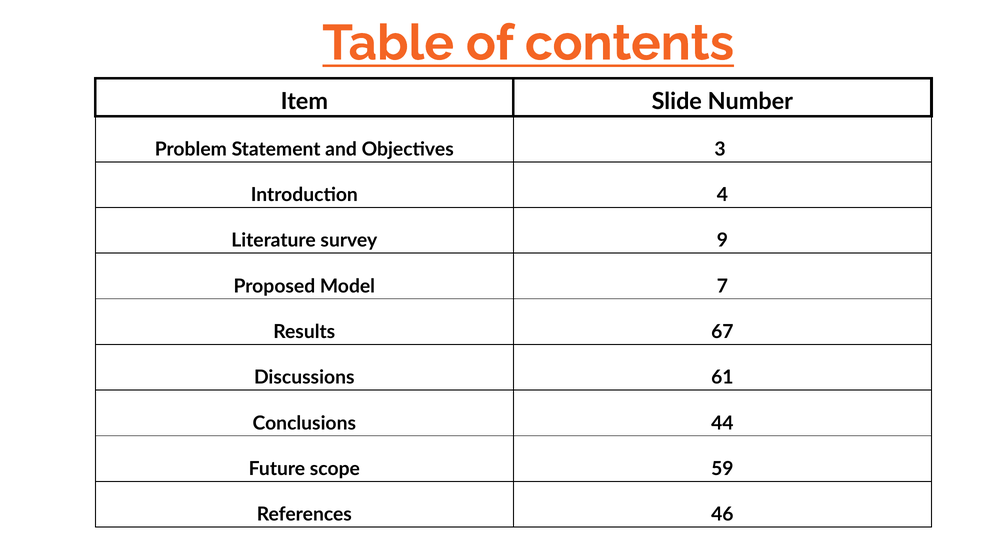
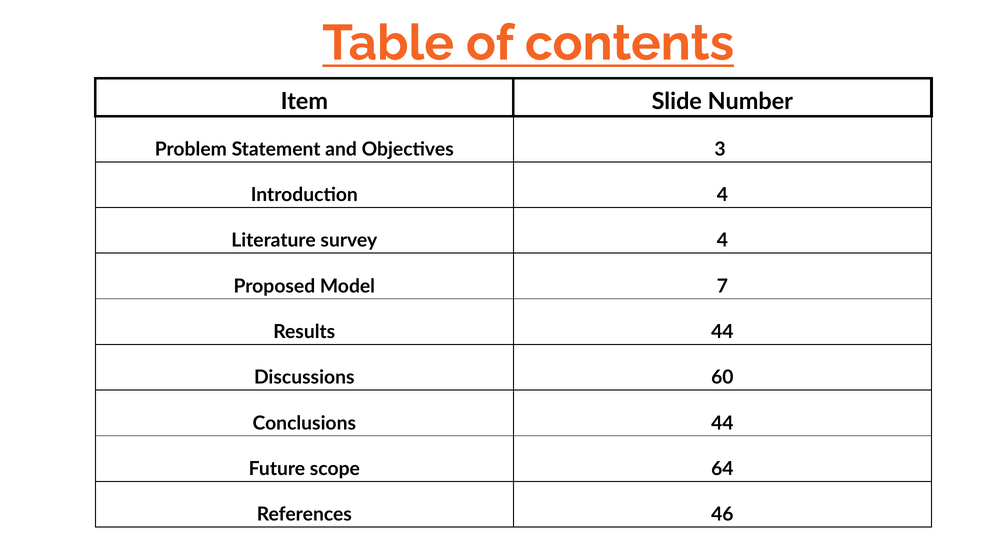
survey 9: 9 -> 4
Results 67: 67 -> 44
61: 61 -> 60
59: 59 -> 64
